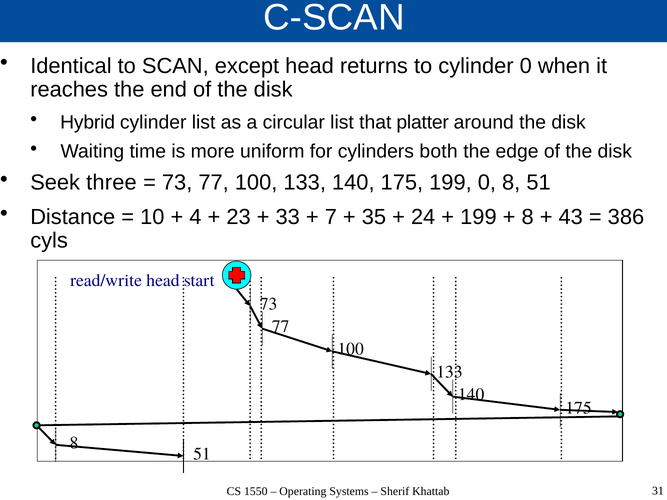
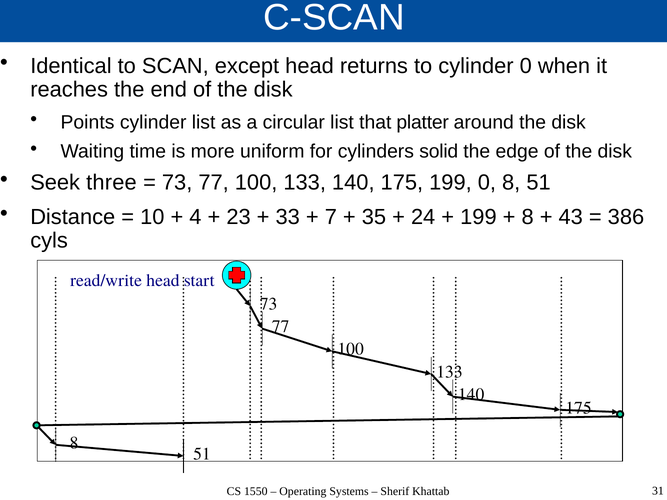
Hybrid: Hybrid -> Points
both: both -> solid
